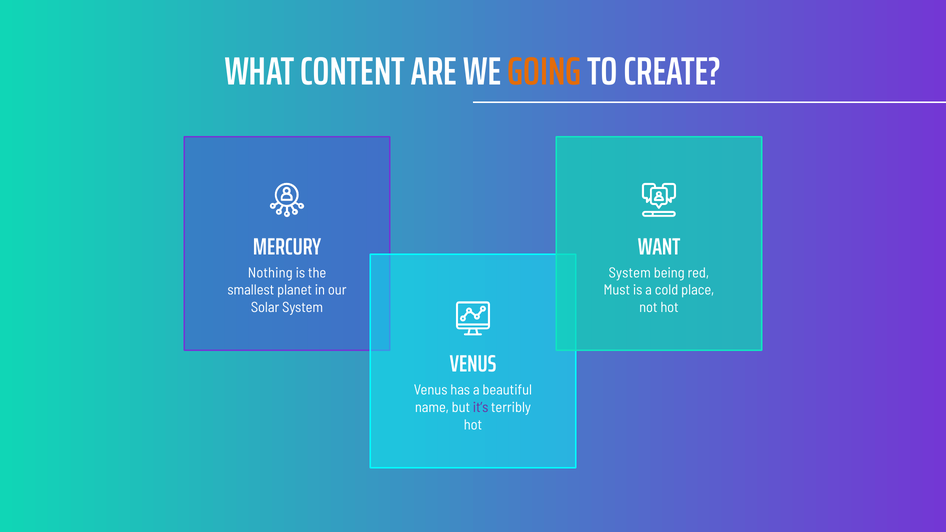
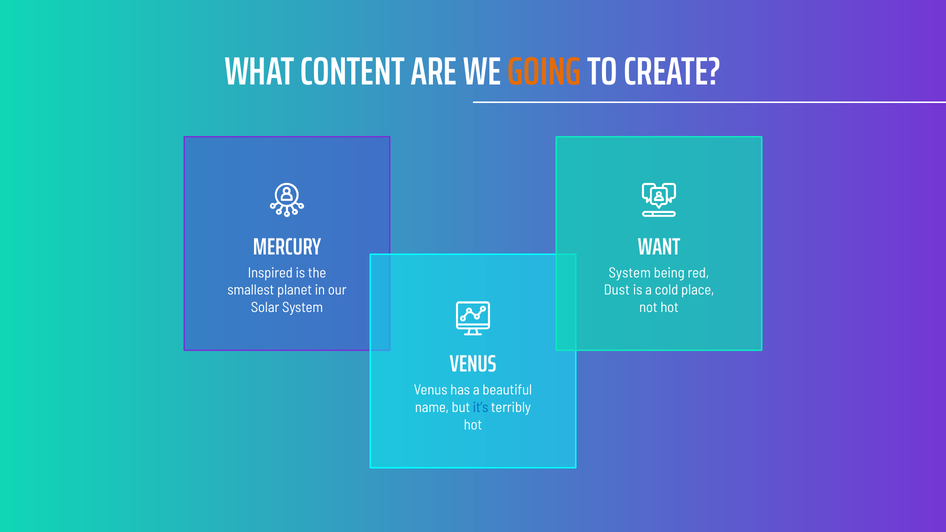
Nothing: Nothing -> Inspired
Must: Must -> Dust
it’s colour: purple -> blue
